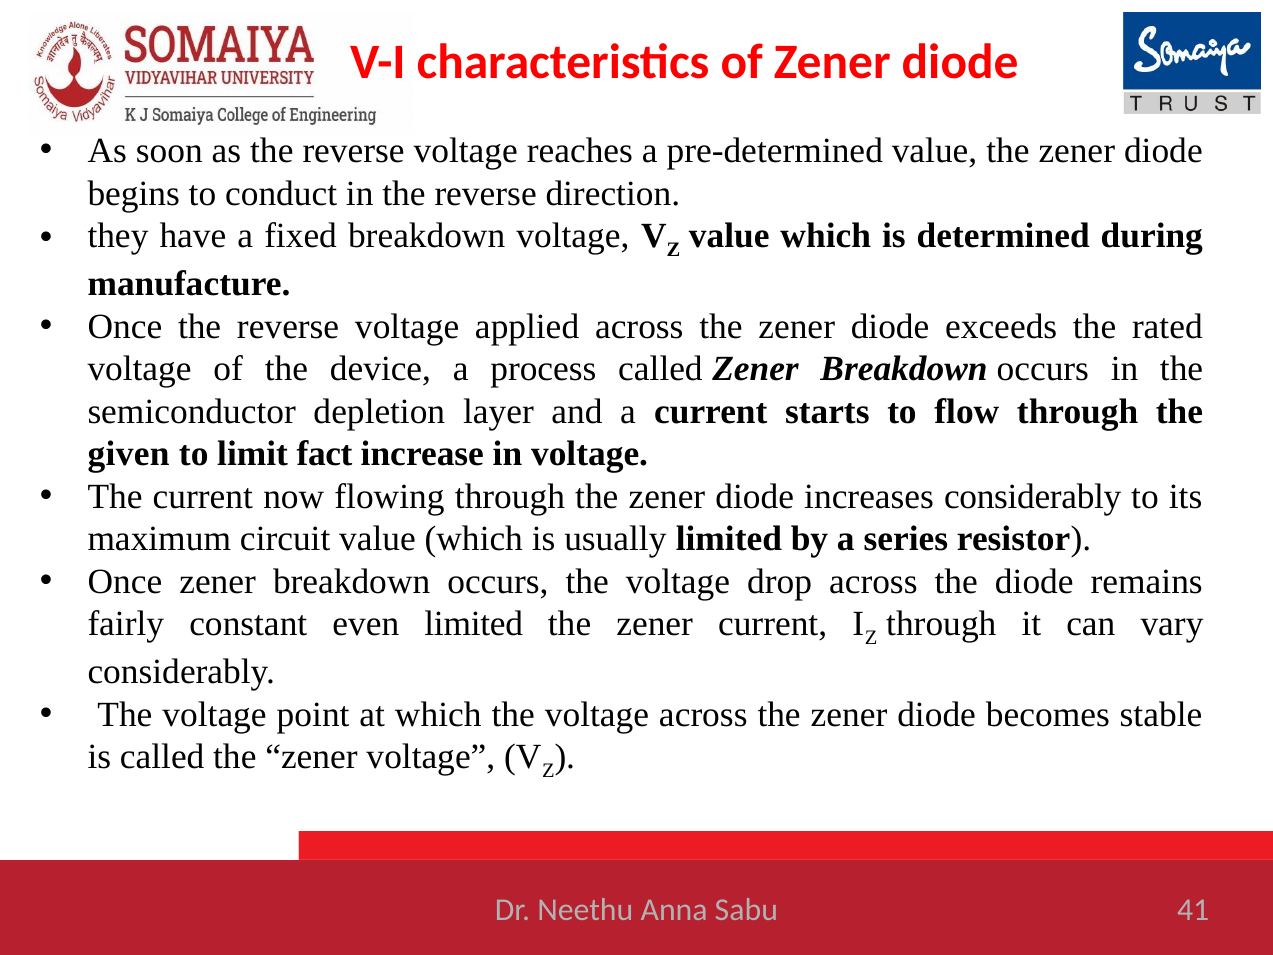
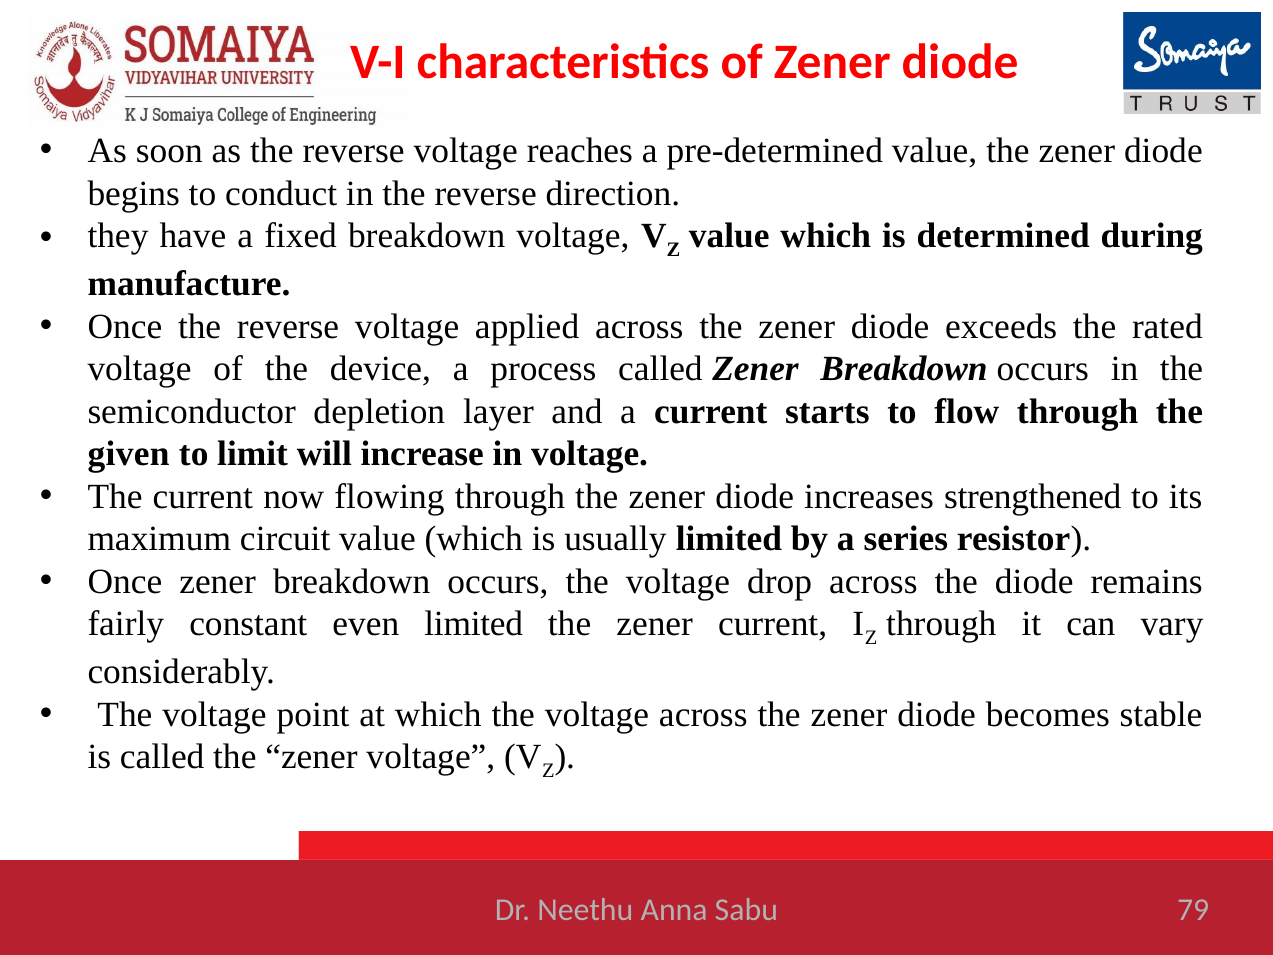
fact: fact -> will
increases considerably: considerably -> strengthened
41: 41 -> 79
